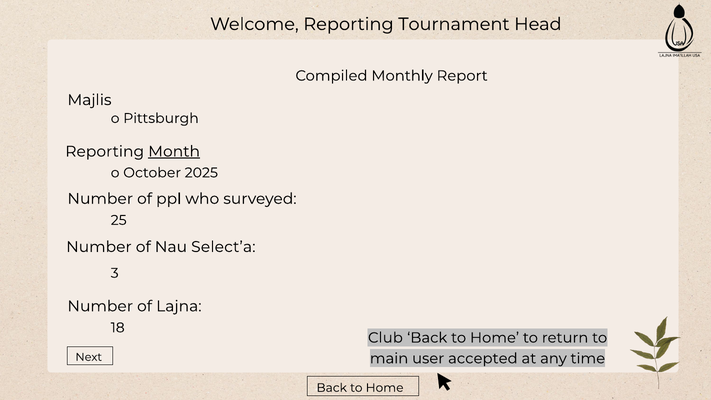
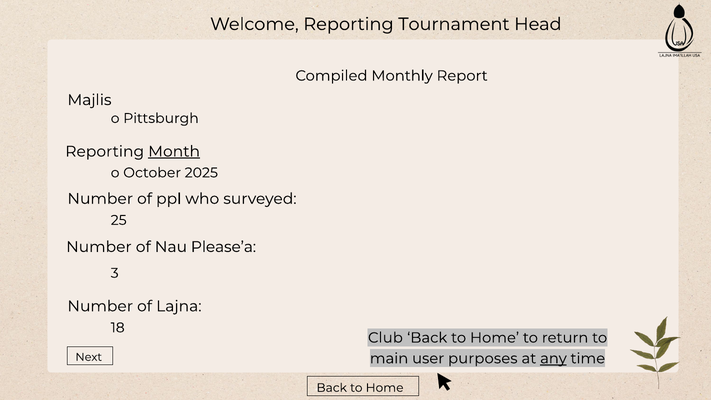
Select’a: Select’a -> Please’a
accepted: accepted -> purposes
any underline: none -> present
